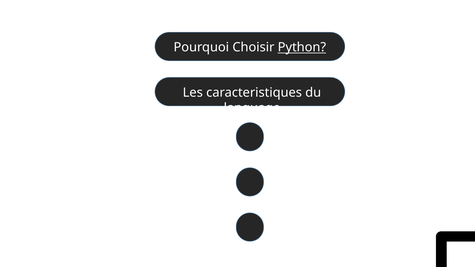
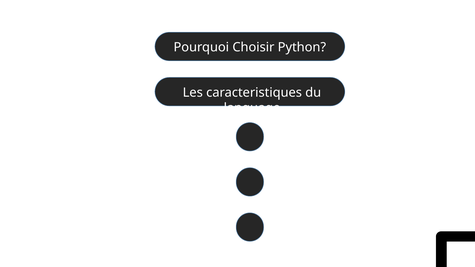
Python underline: present -> none
